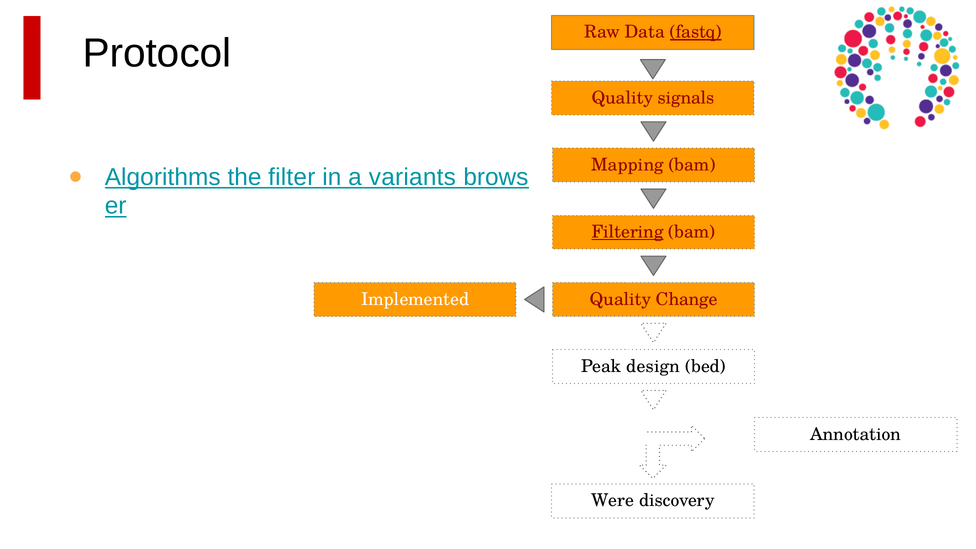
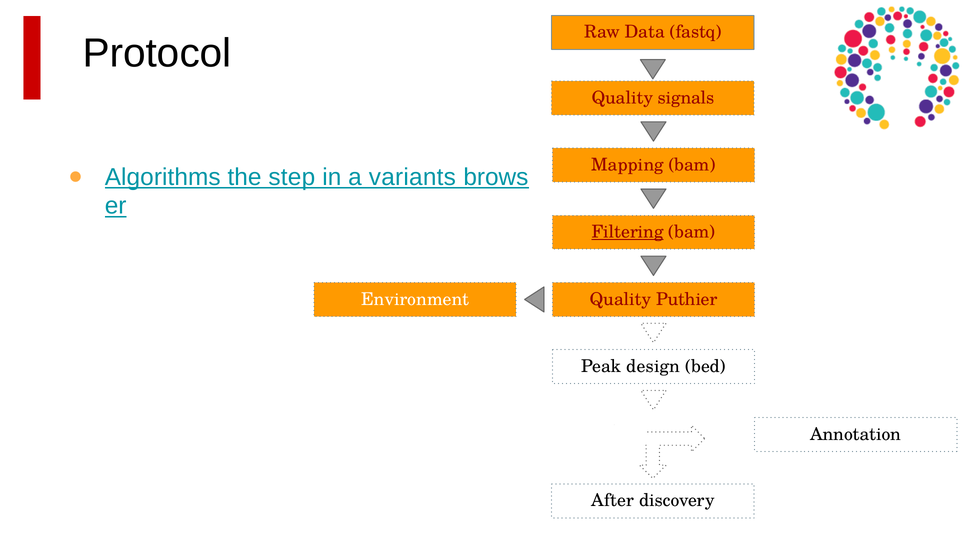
fastq underline: present -> none
filter: filter -> step
Implemented: Implemented -> Environment
Change: Change -> Puthier
Were: Were -> After
